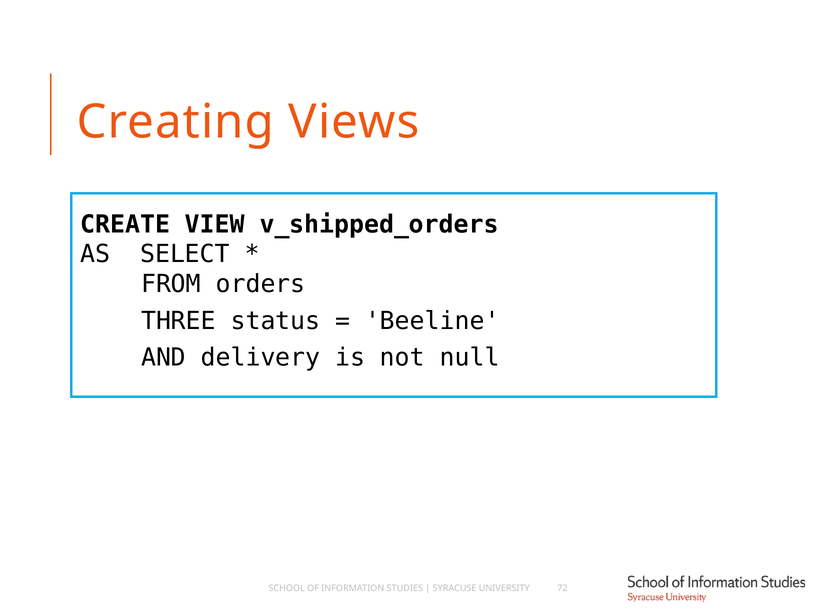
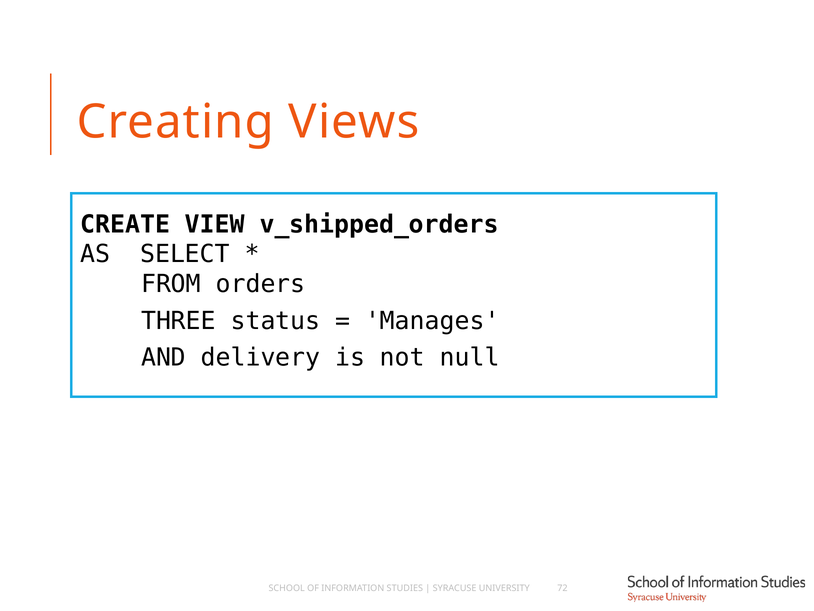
Beeline: Beeline -> Manages
